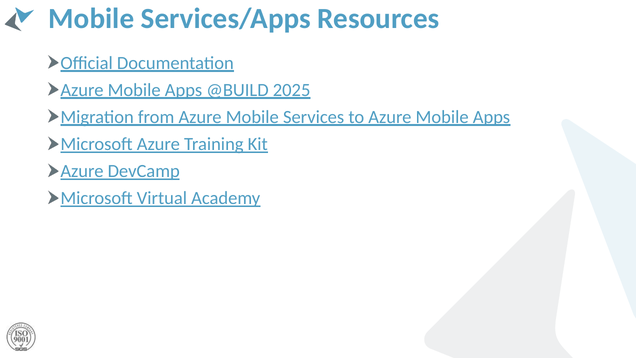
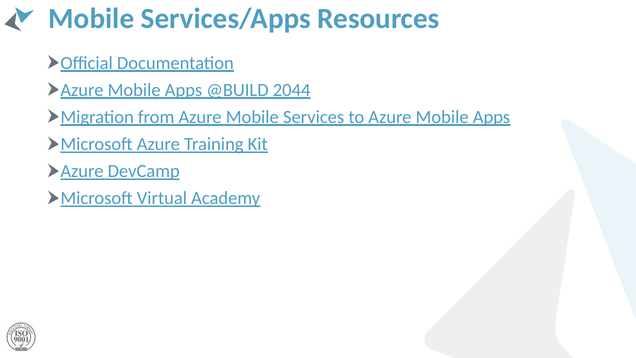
2025: 2025 -> 2044
